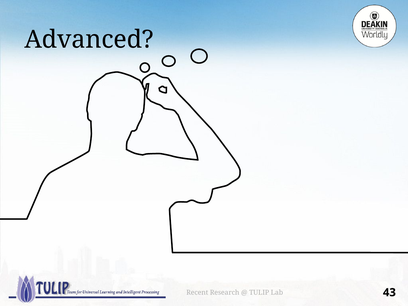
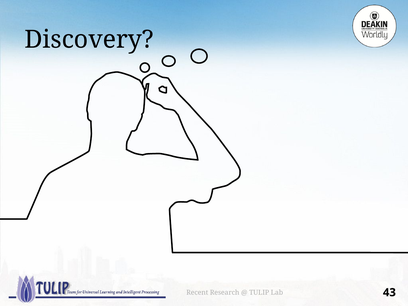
Advanced: Advanced -> Discovery
